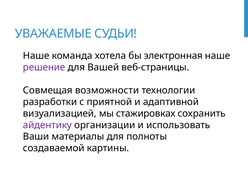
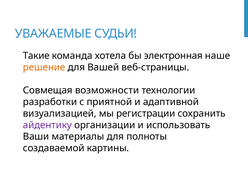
Наше at (36, 56): Наше -> Такие
решение colour: purple -> orange
стажировках: стажировках -> регистрации
